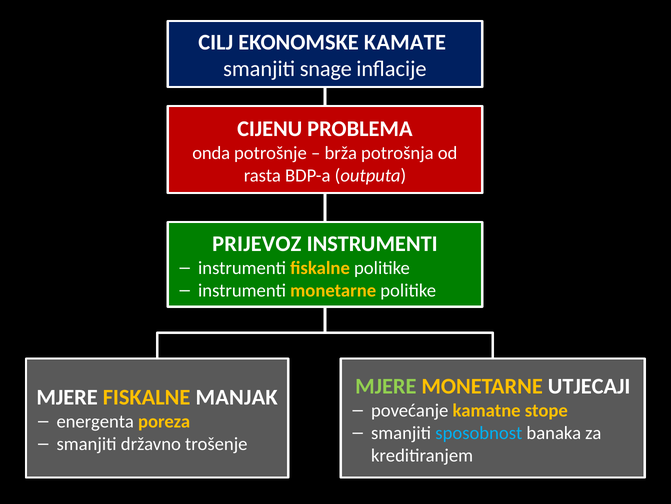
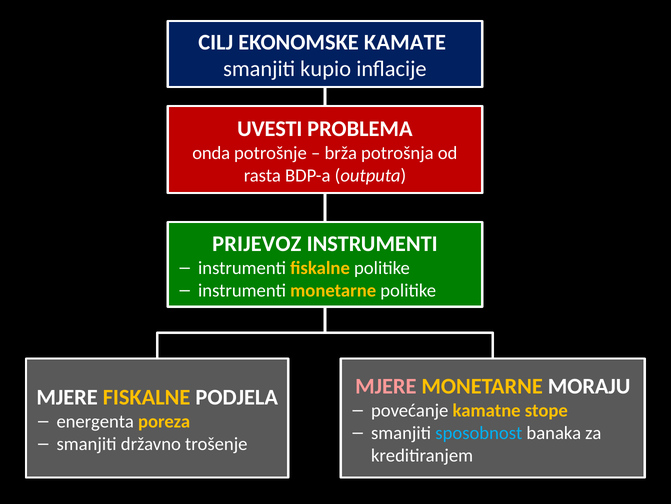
snage: snage -> kupio
CIJENU: CIJENU -> UVESTI
MJERE at (386, 386) colour: light green -> pink
UTJECAJI: UTJECAJI -> MORAJU
MANJAK: MANJAK -> PODJELA
